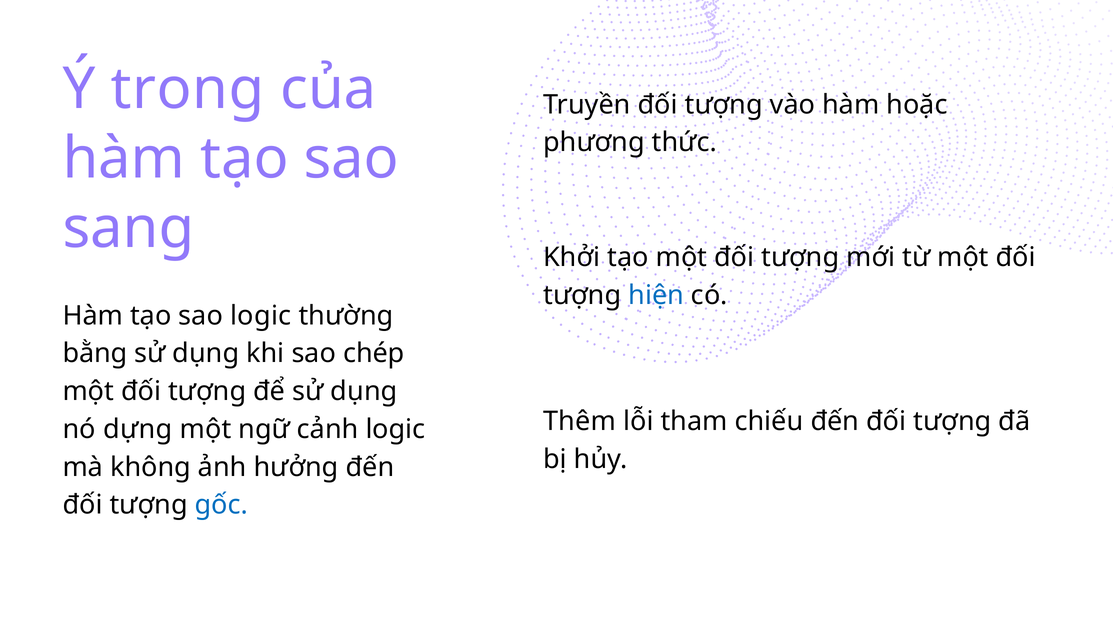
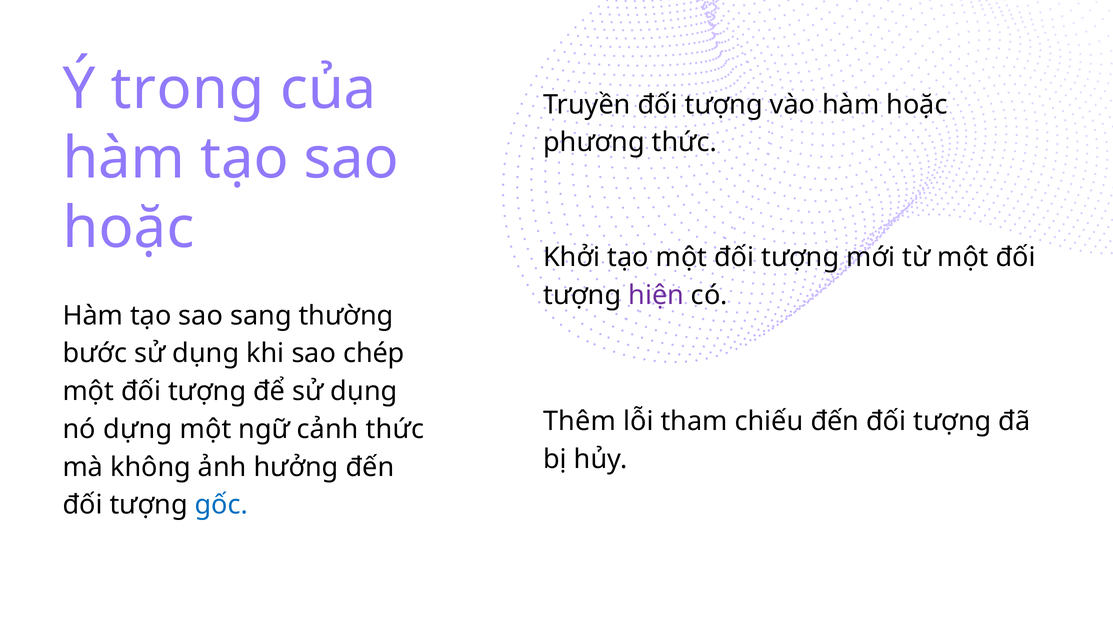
sang at (129, 228): sang -> hoặc
hiện colour: blue -> purple
sao logic: logic -> sang
bằng: bằng -> bước
cảnh logic: logic -> thức
